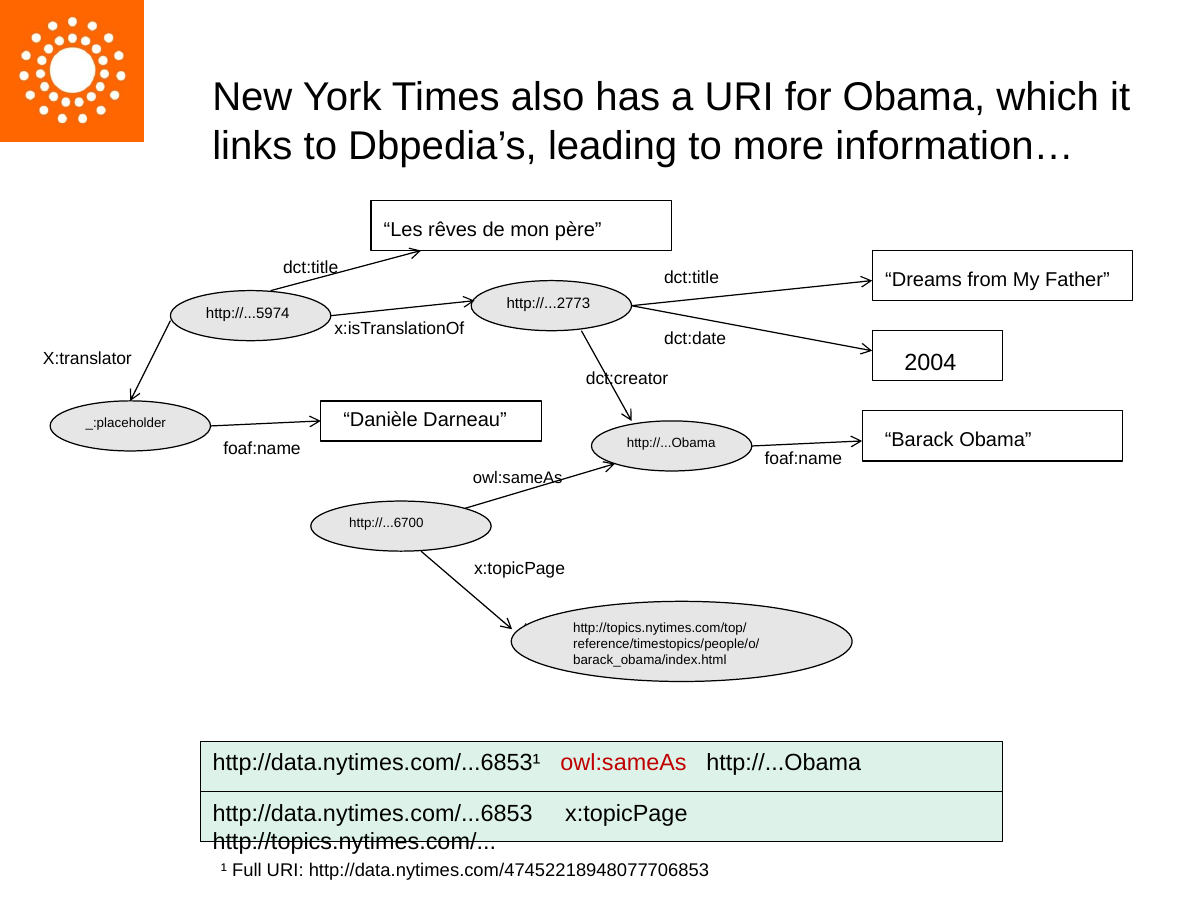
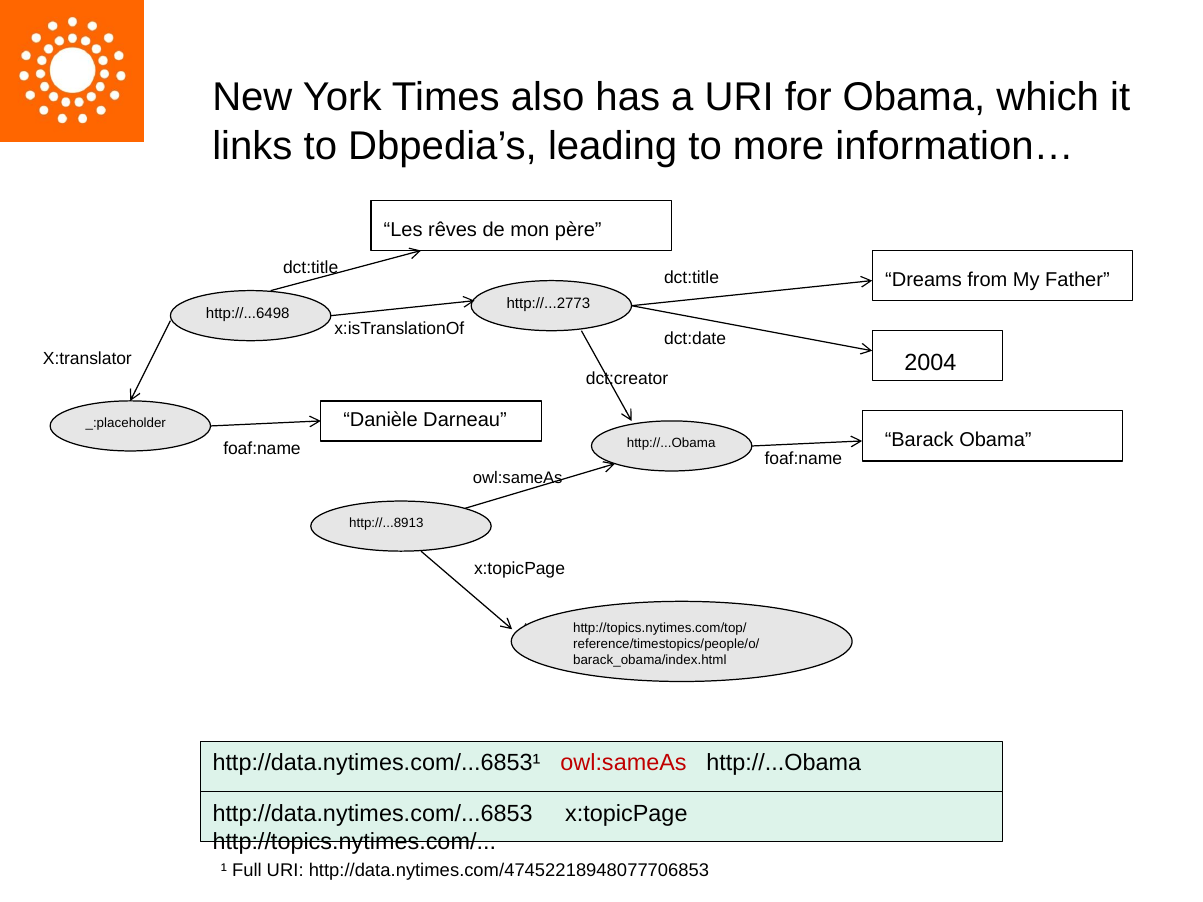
http://...5974: http://...5974 -> http://...6498
http://...6700: http://...6700 -> http://...8913
